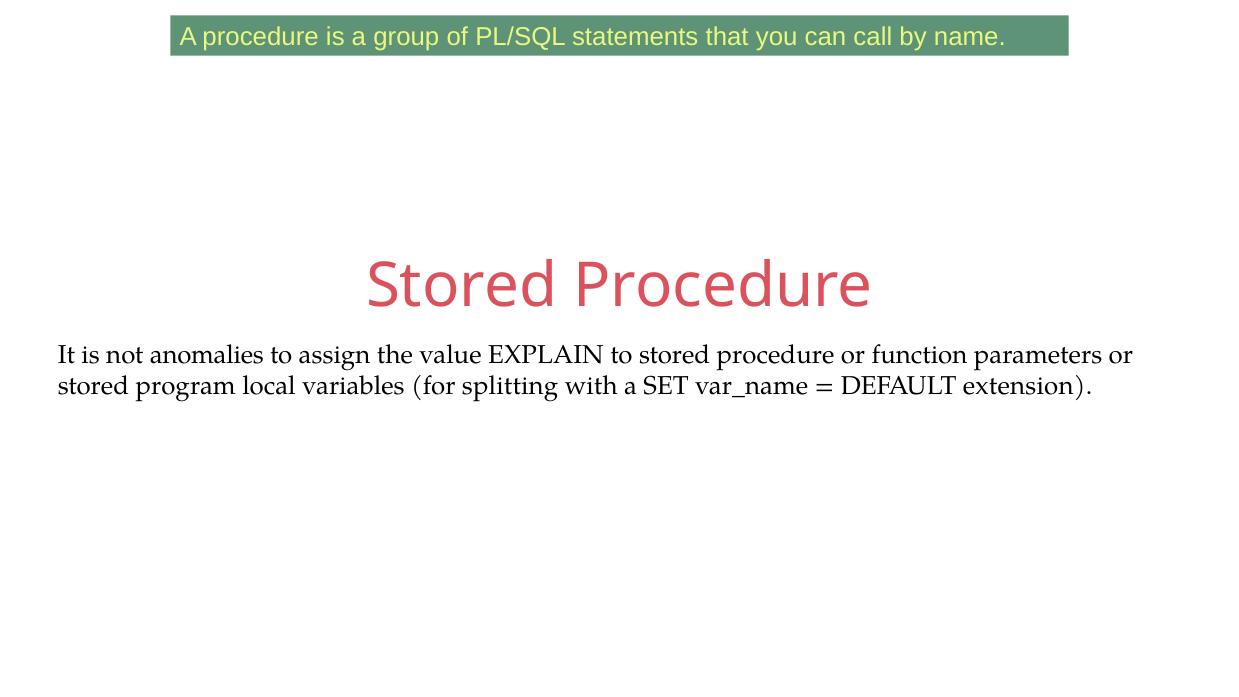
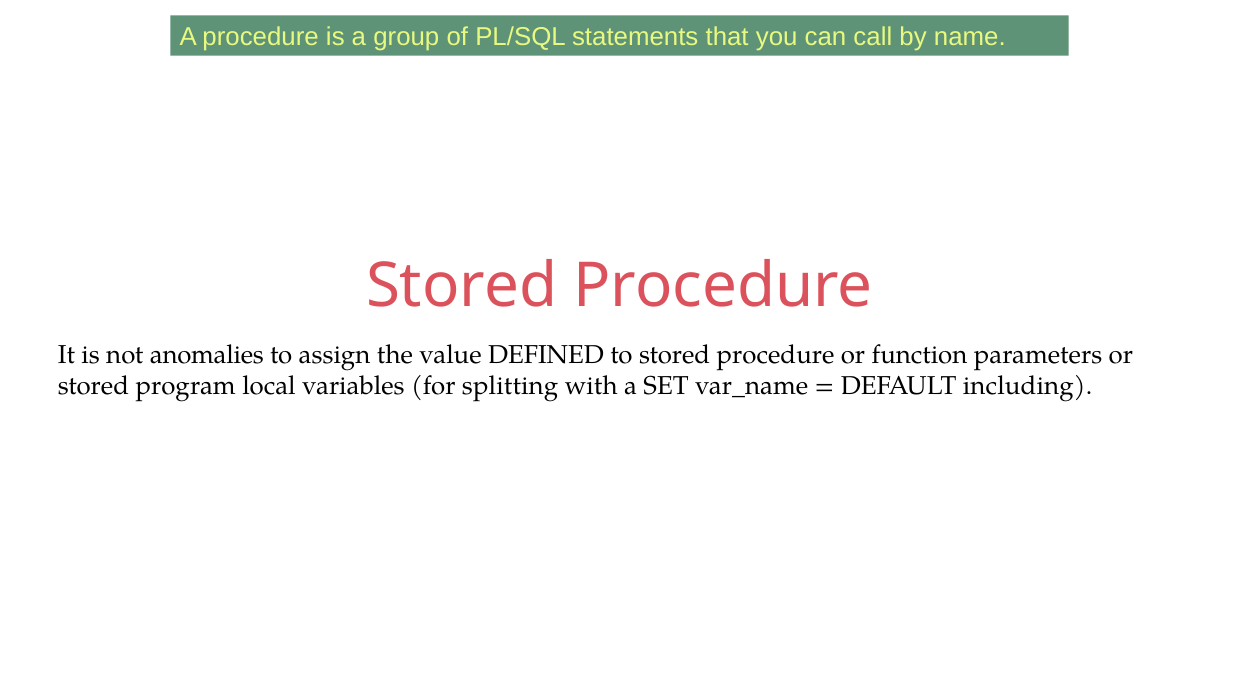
EXPLAIN: EXPLAIN -> DEFINED
extension: extension -> including
